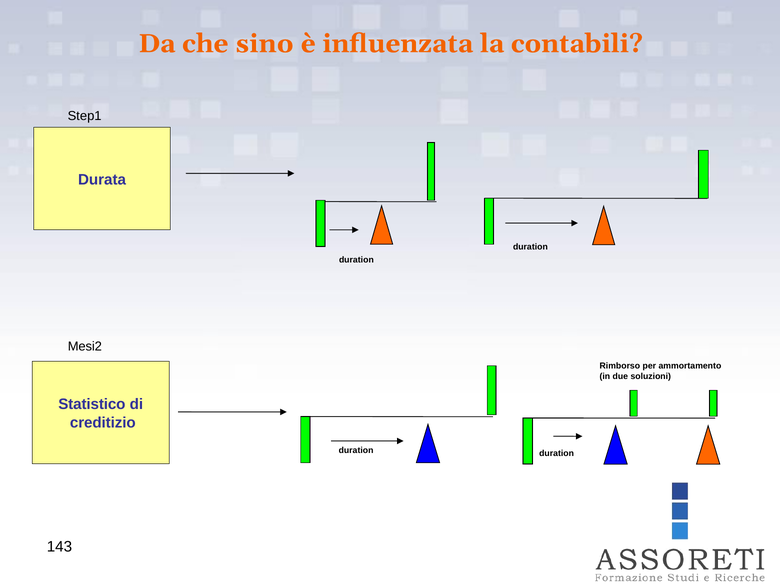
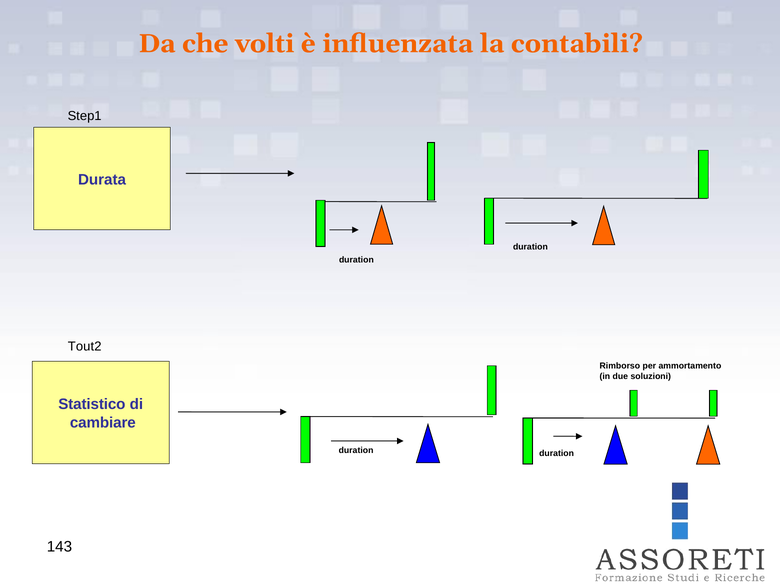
sino: sino -> volti
Mesi2: Mesi2 -> Tout2
creditizio: creditizio -> cambiare
